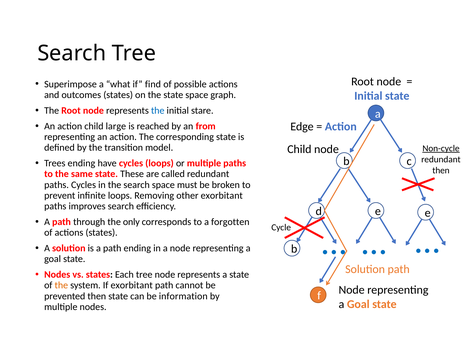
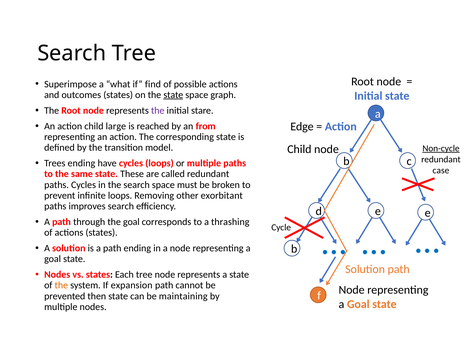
state at (173, 95) underline: none -> present
the at (158, 110) colour: blue -> purple
then at (441, 170): then -> case
the only: only -> goal
forgotten: forgotten -> thrashing
If exorbitant: exorbitant -> expansion
information: information -> maintaining
